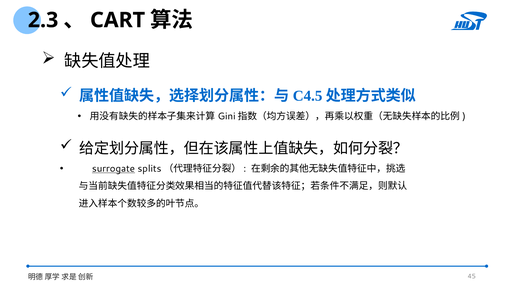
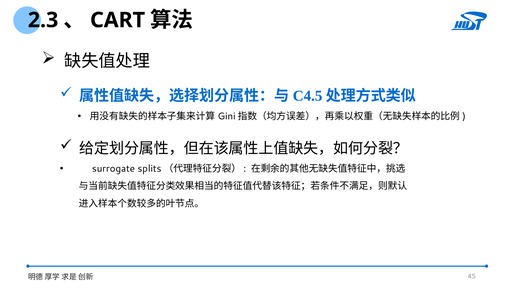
surrogate underline: present -> none
